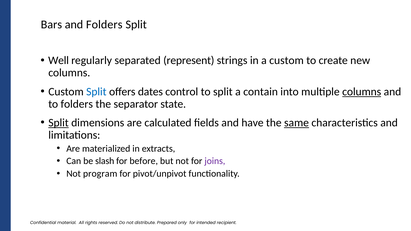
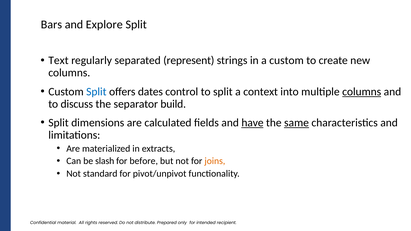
and Folders: Folders -> Explore
Well: Well -> Text
contain: contain -> context
to folders: folders -> discuss
state: state -> build
Split at (59, 123) underline: present -> none
have underline: none -> present
joins colour: purple -> orange
program: program -> standard
